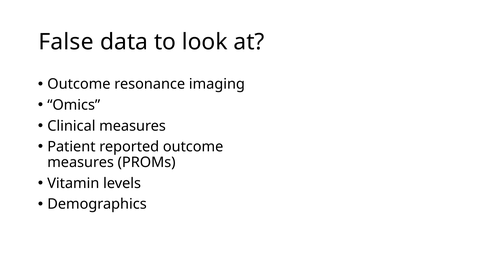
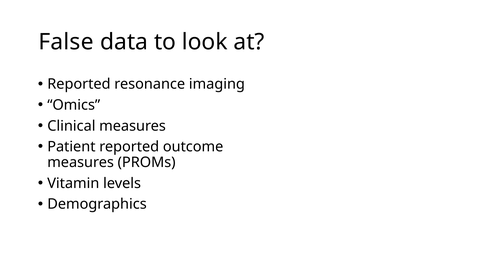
Outcome at (79, 84): Outcome -> Reported
